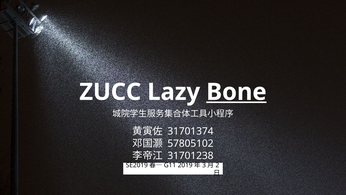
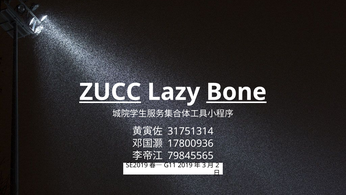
ZUCC underline: none -> present
31701374: 31701374 -> 31751314
57805102: 57805102 -> 17800936
31701238: 31701238 -> 79845565
